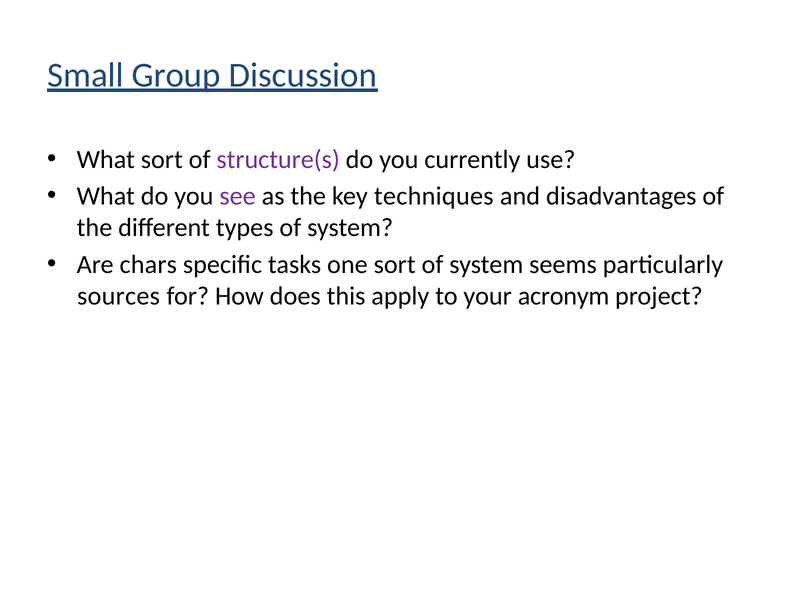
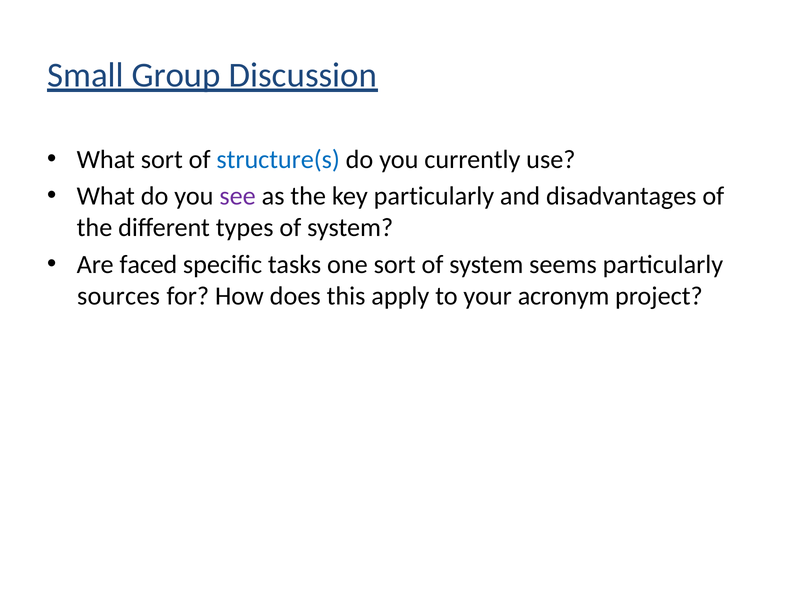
structure(s colour: purple -> blue
key techniques: techniques -> particularly
chars: chars -> faced
